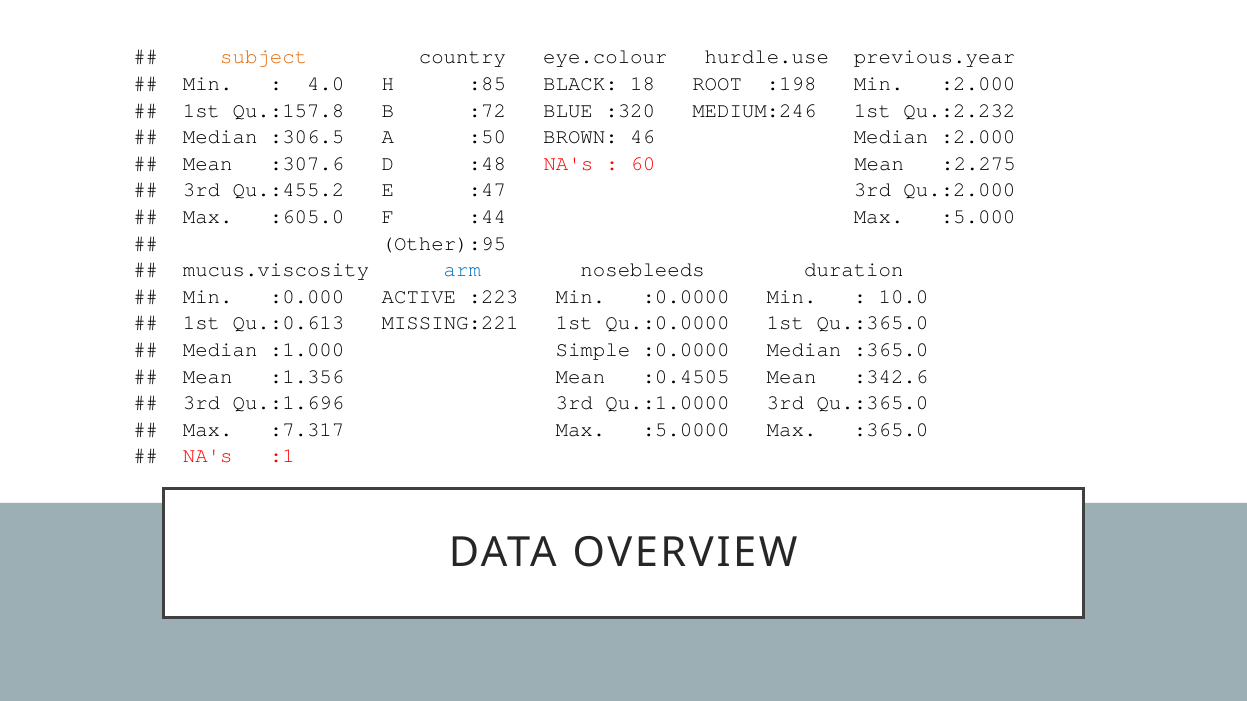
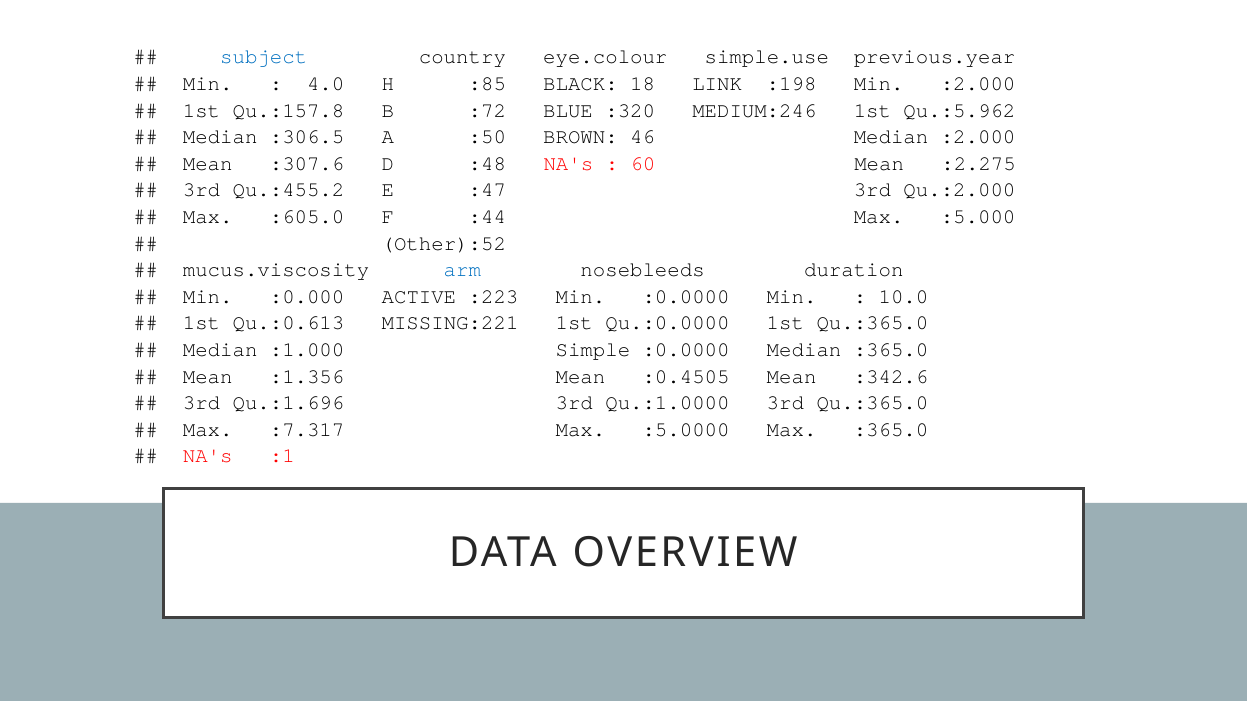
subject colour: orange -> blue
hurdle.use: hurdle.use -> simple.use
ROOT: ROOT -> LINK
Qu.:2.232: Qu.:2.232 -> Qu.:5.962
Other):95: Other):95 -> Other):52
